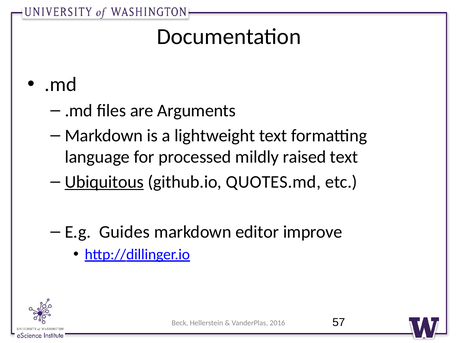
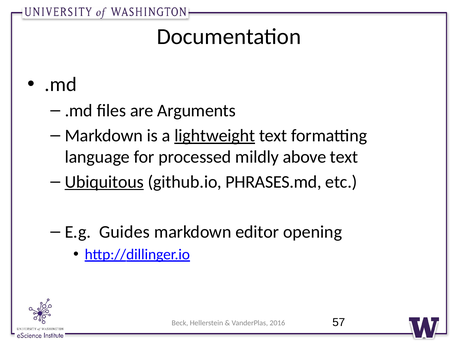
lightweight underline: none -> present
raised: raised -> above
QUOTES.md: QUOTES.md -> PHRASES.md
improve: improve -> opening
